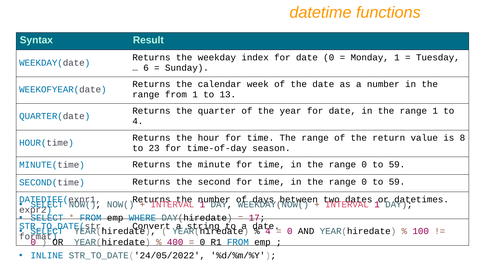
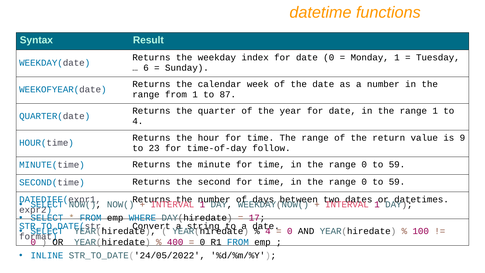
13: 13 -> 87
8: 8 -> 9
season: season -> follow
